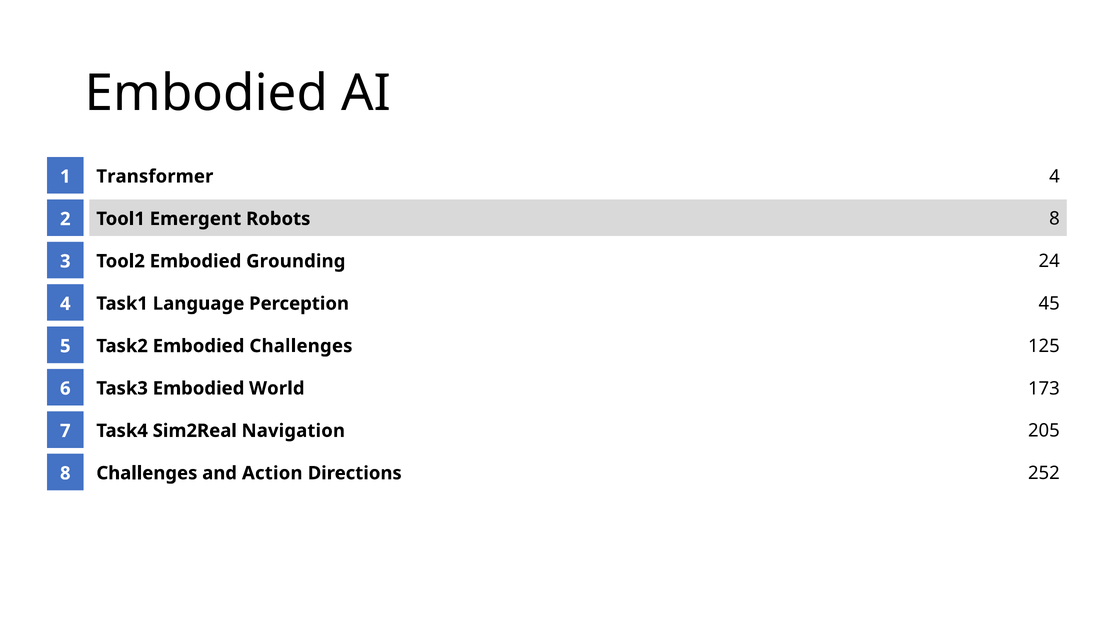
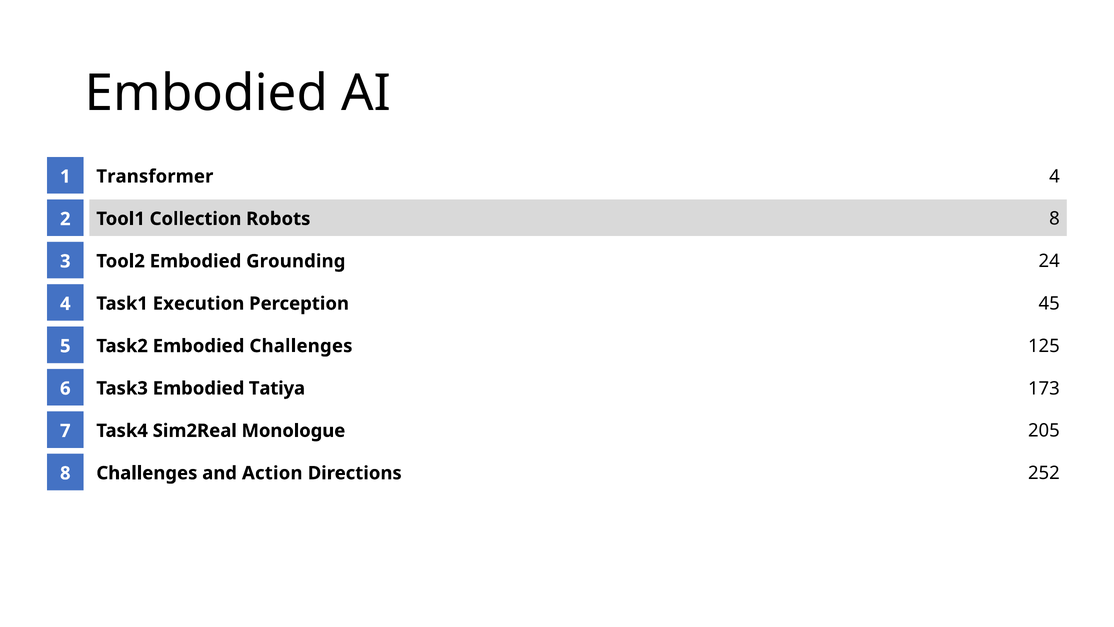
Emergent: Emergent -> Collection
Language: Language -> Execution
World: World -> Tatiya
Navigation: Navigation -> Monologue
